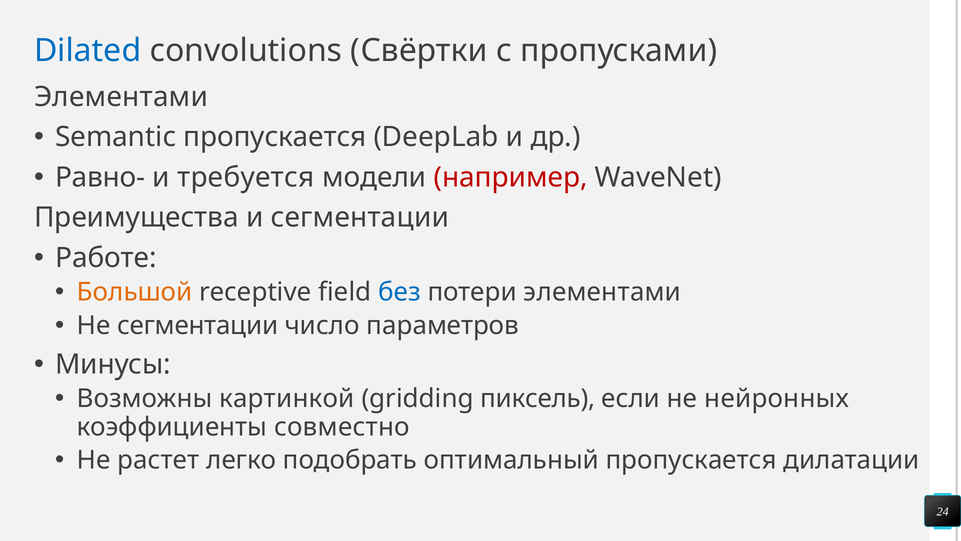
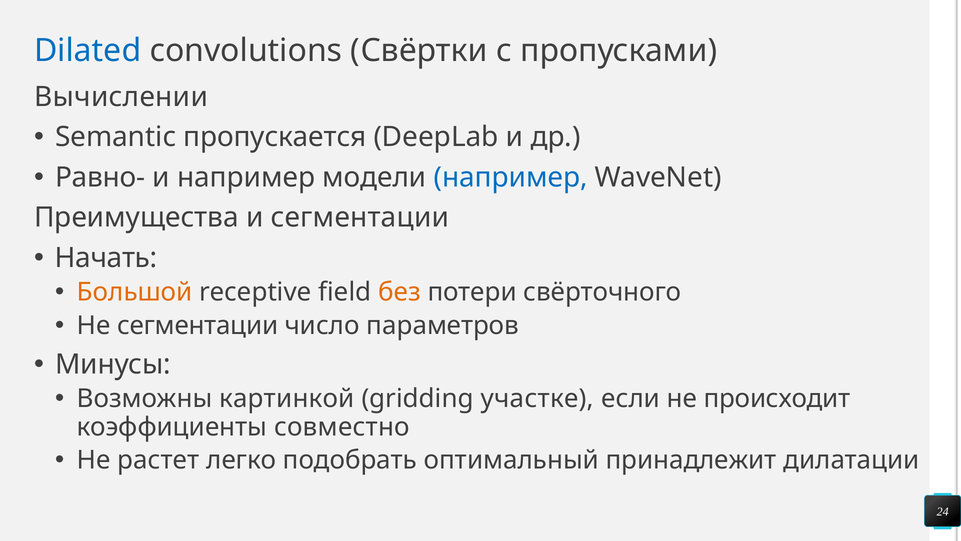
Элементами at (121, 97): Элементами -> Вычислении
и требуется: требуется -> например
например at (511, 177) colour: red -> blue
Работе: Работе -> Начать
без colour: blue -> orange
потери элементами: элементами -> свёрточного
пиксель: пиксель -> участке
нейронных: нейронных -> происходит
оптимальный пропускается: пропускается -> принадлежит
